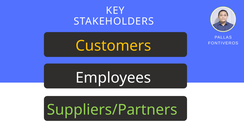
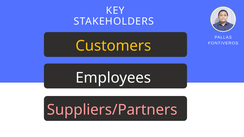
Suppliers/Partners colour: light green -> pink
